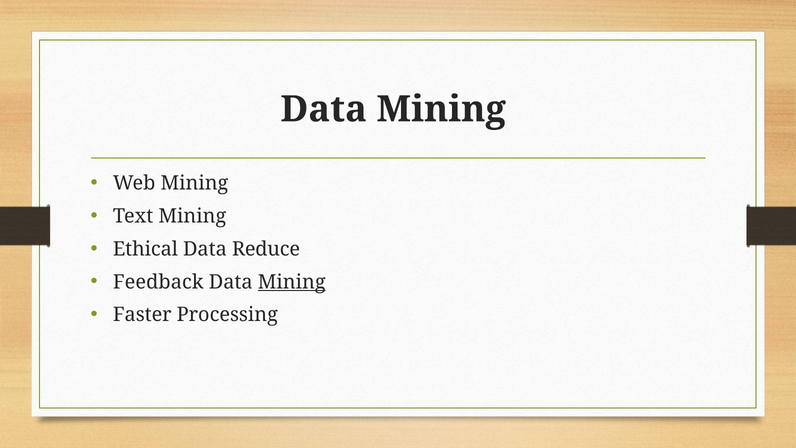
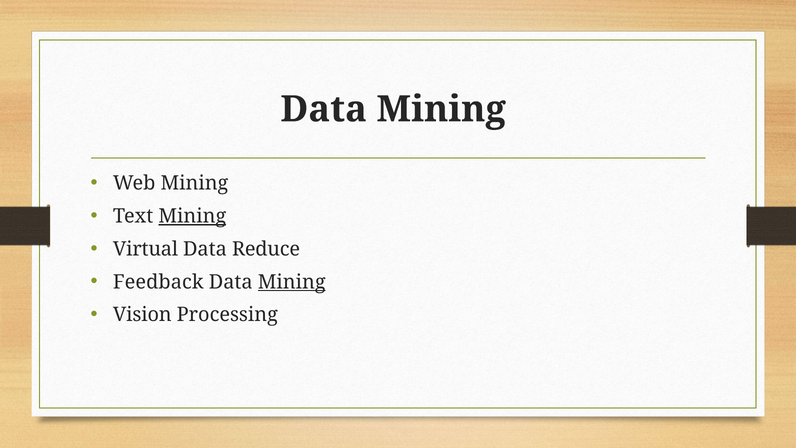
Mining at (192, 216) underline: none -> present
Ethical: Ethical -> Virtual
Faster: Faster -> Vision
